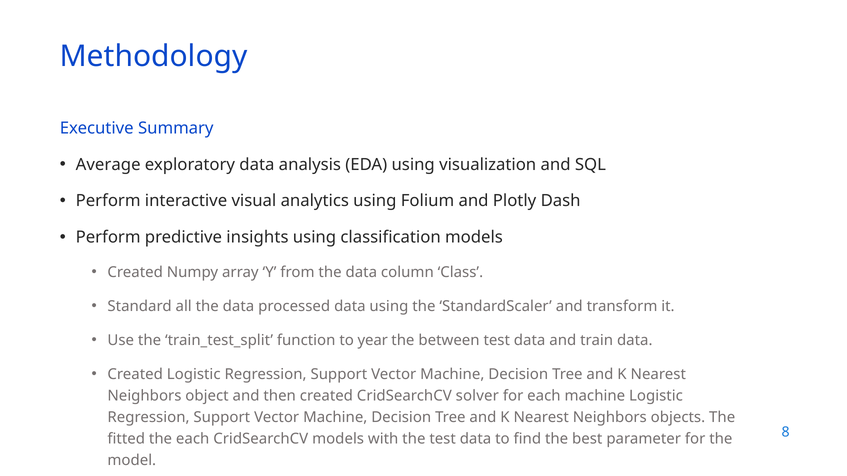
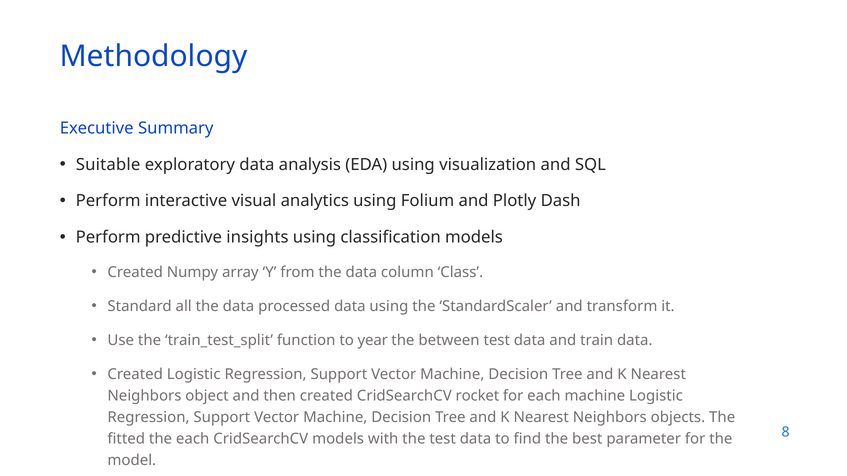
Average: Average -> Suitable
solver: solver -> rocket
